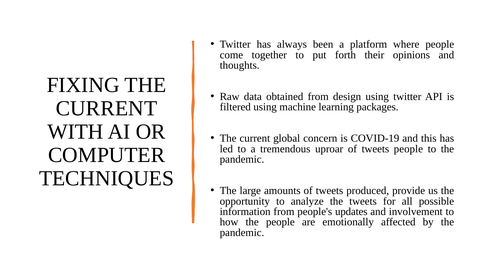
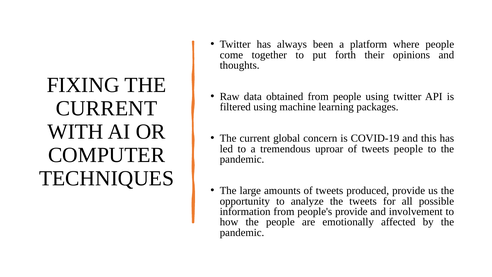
from design: design -> people
people's updates: updates -> provide
